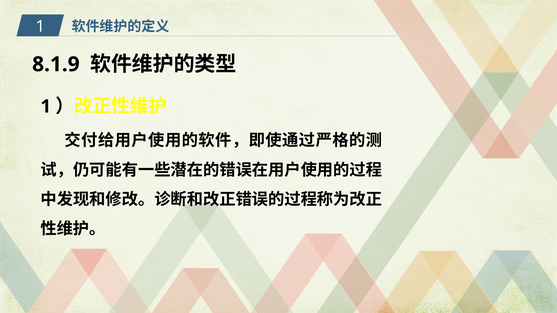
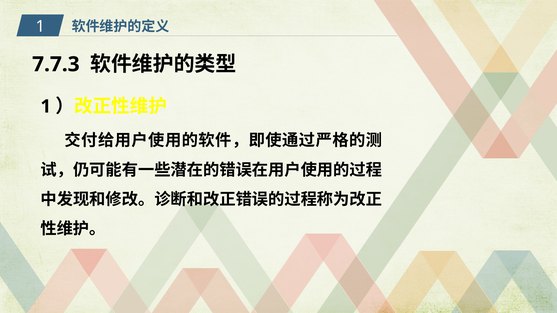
8.1.9: 8.1.9 -> 7.7.3
